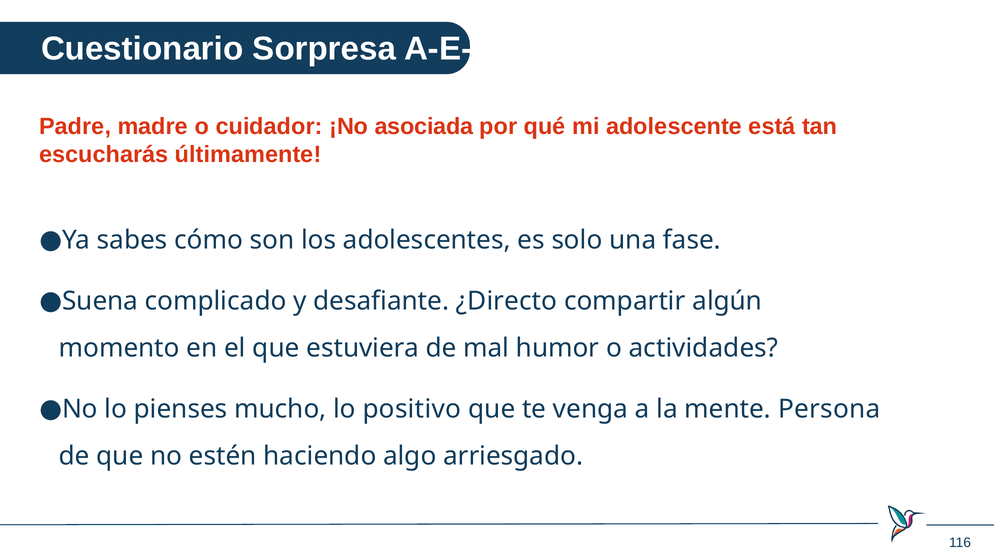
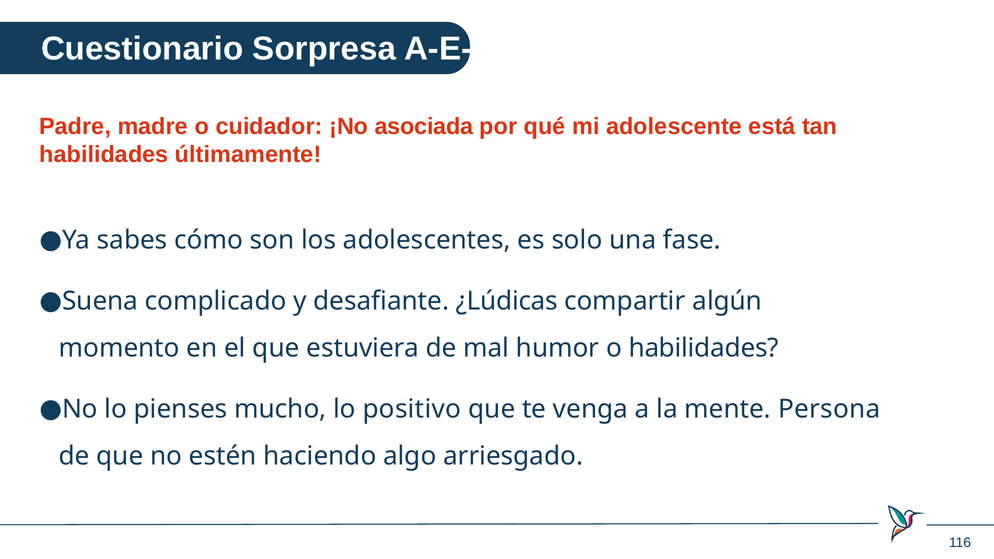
escucharás at (104, 155): escucharás -> habilidades
¿Directo: ¿Directo -> ¿Lúdicas
o actividades: actividades -> habilidades
